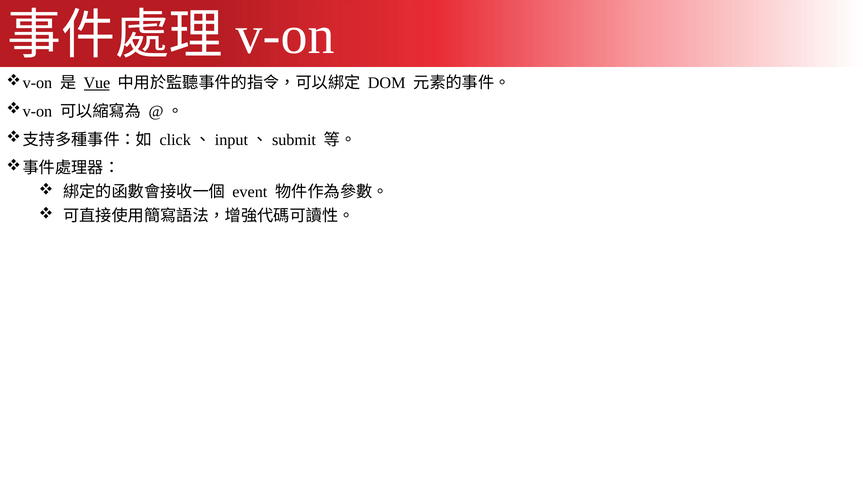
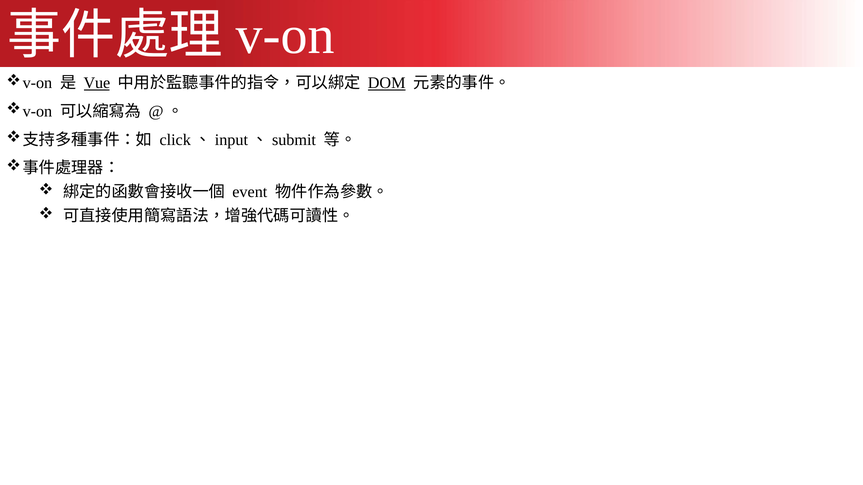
DOM underline: none -> present
